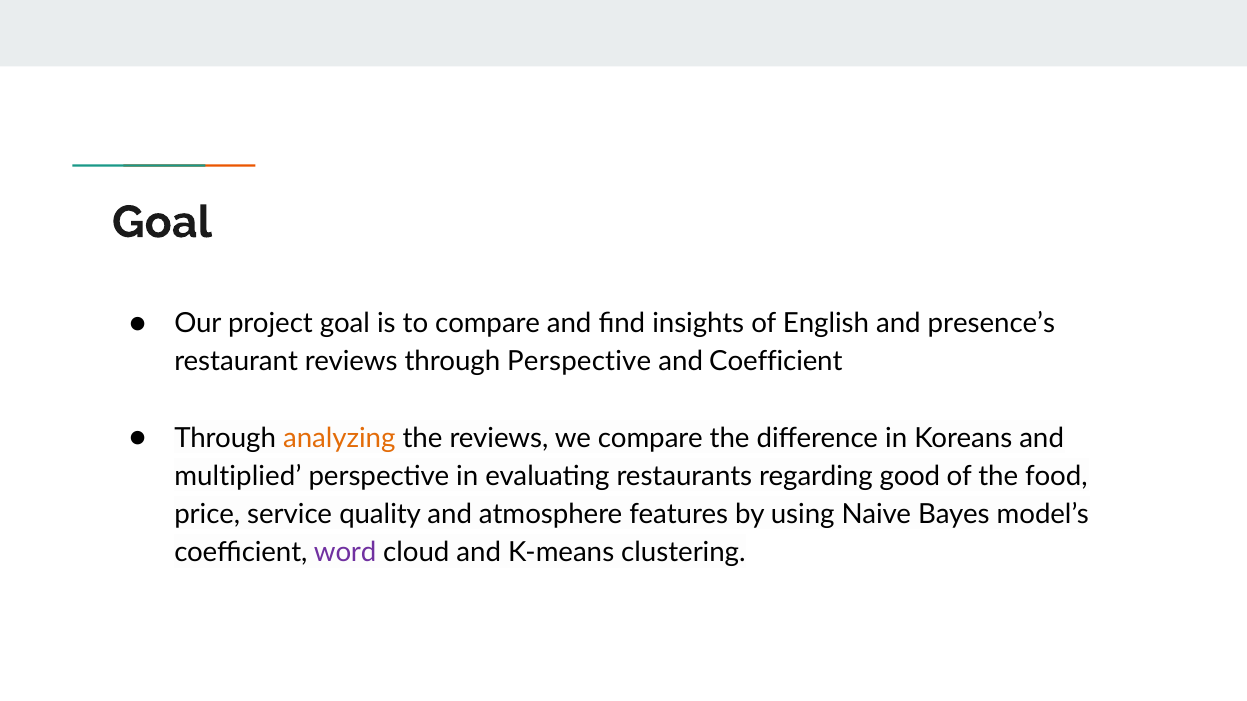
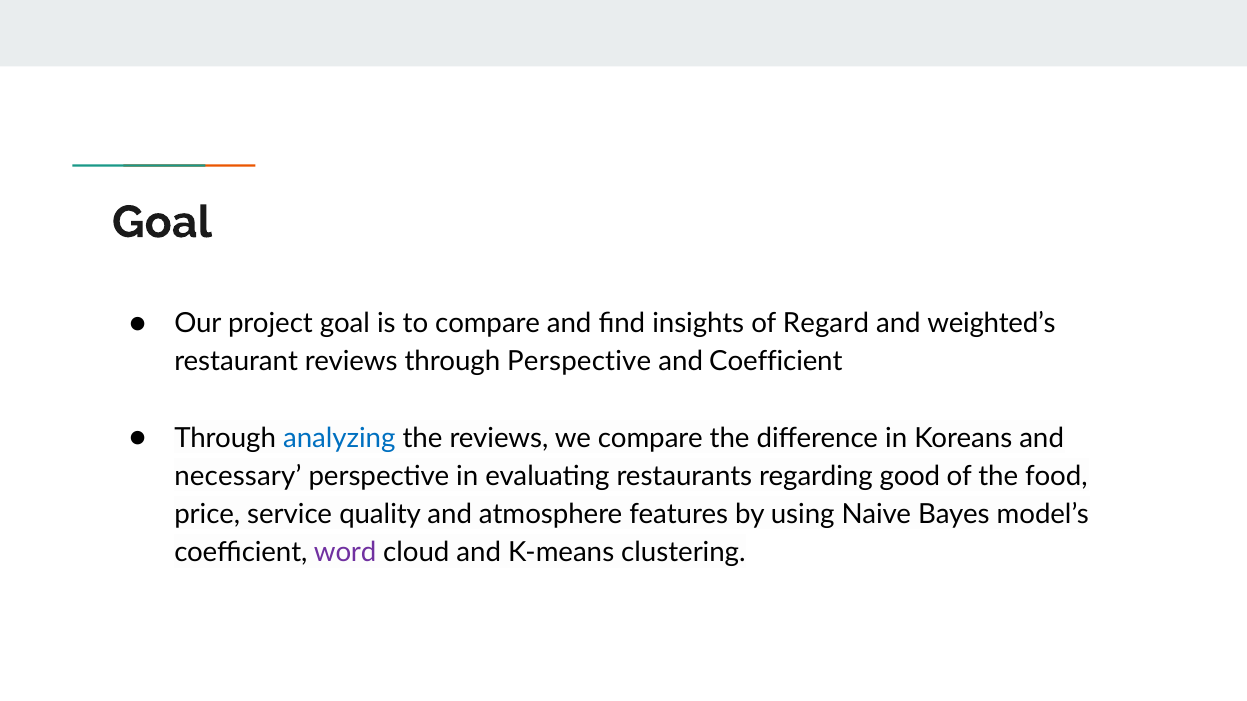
English: English -> Regard
presence’s: presence’s -> weighted’s
analyzing colour: orange -> blue
multiplied: multiplied -> necessary
